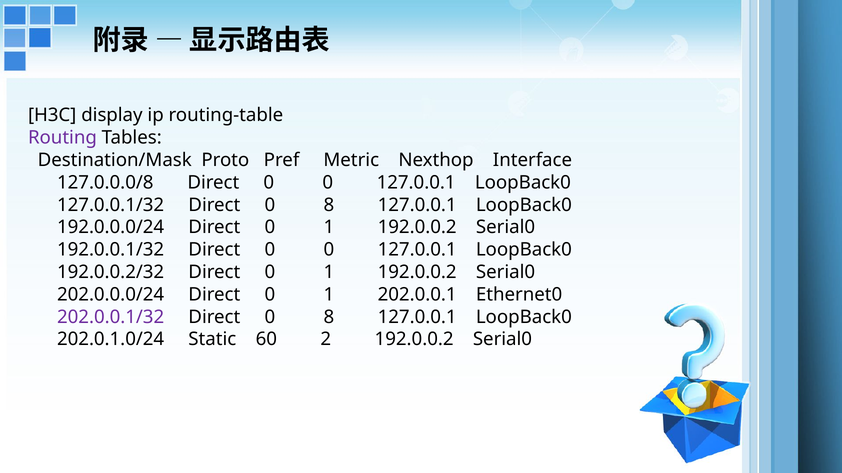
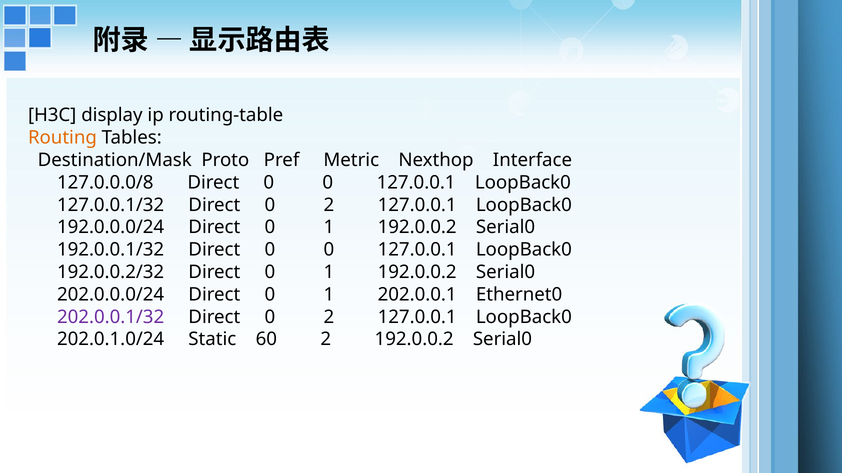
Routing colour: purple -> orange
127.0.0.1/32 Direct 0 8: 8 -> 2
8 at (329, 317): 8 -> 2
